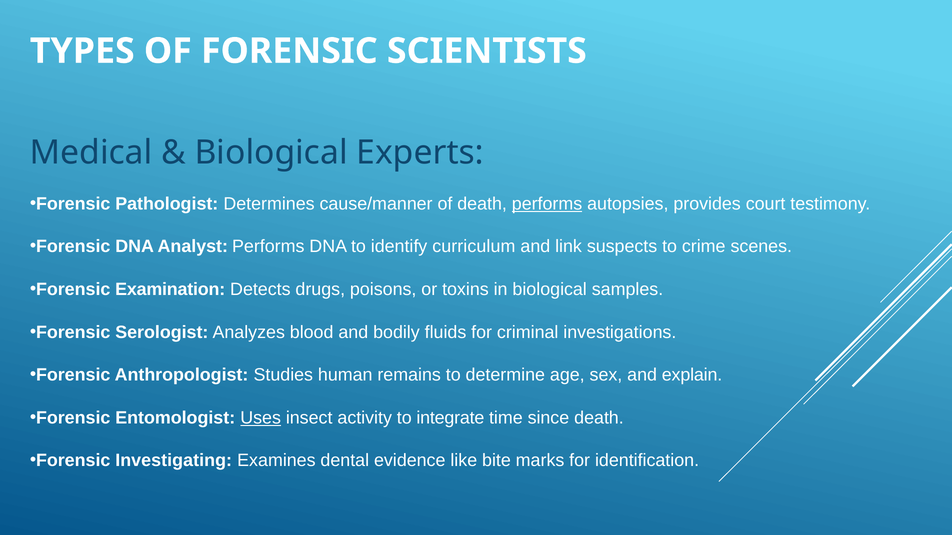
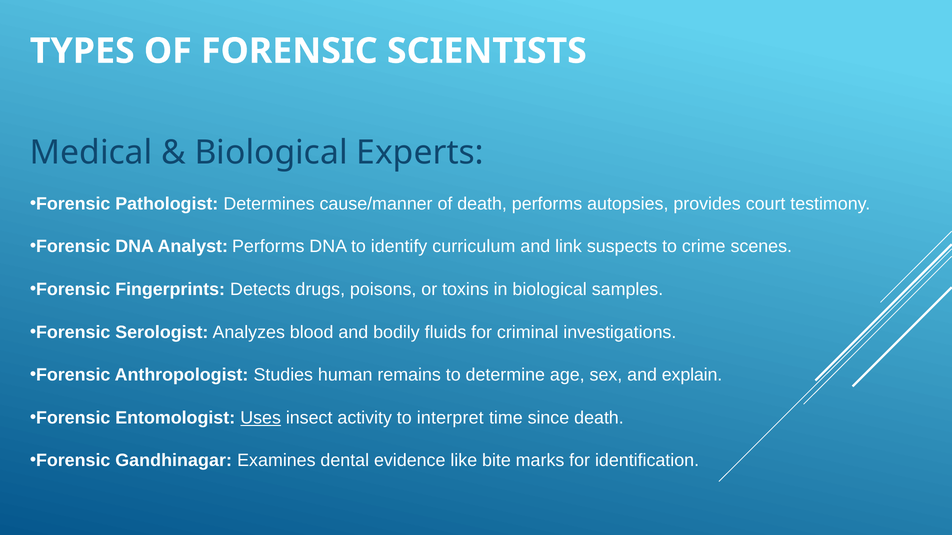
performs at (547, 204) underline: present -> none
Examination: Examination -> Fingerprints
integrate: integrate -> interpret
Investigating: Investigating -> Gandhinagar
